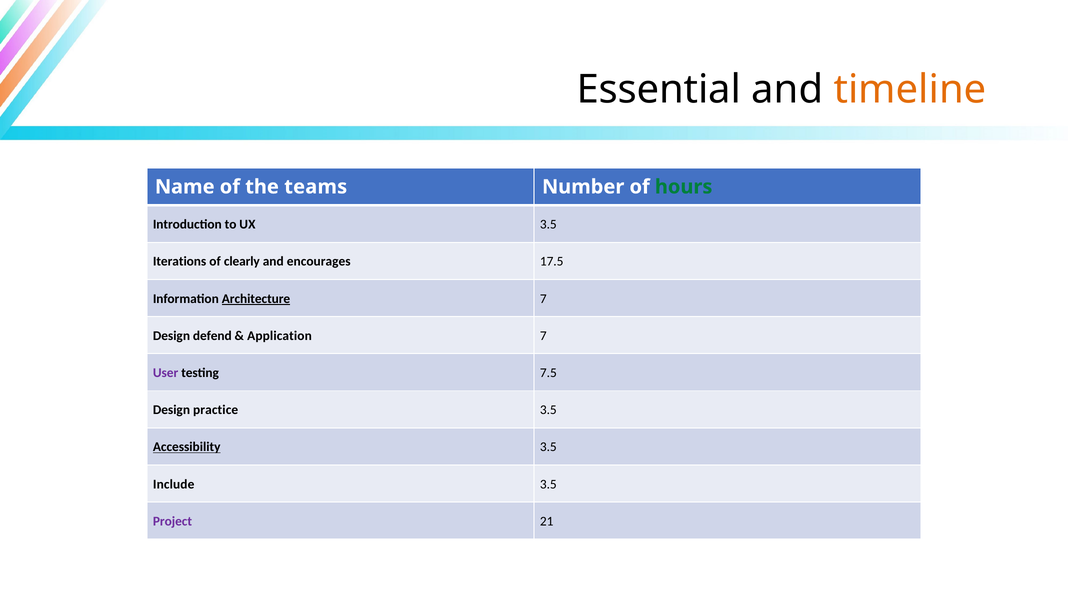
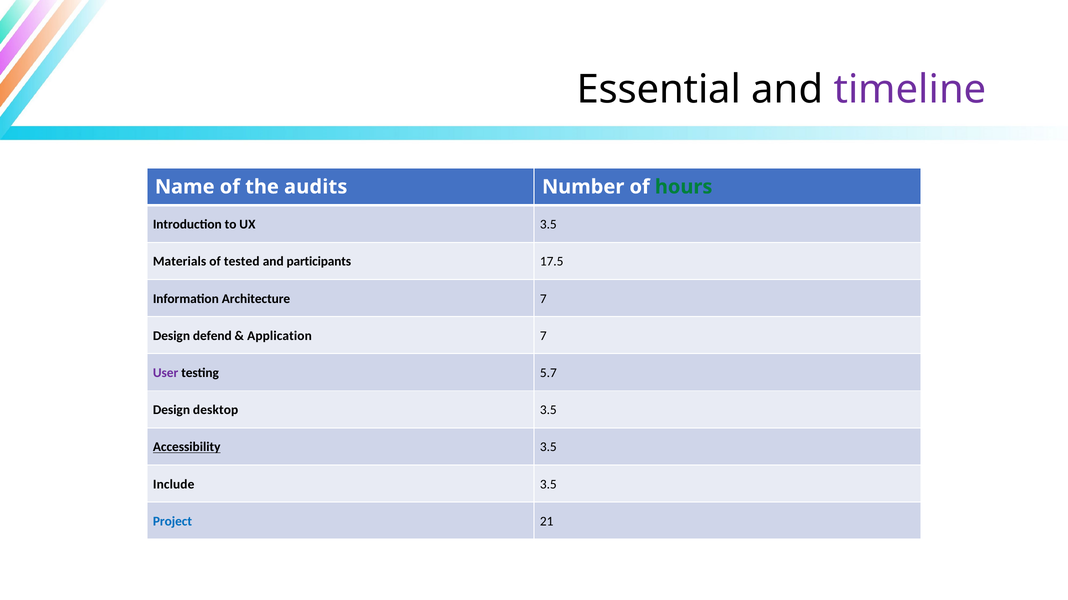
timeline colour: orange -> purple
teams: teams -> audits
Iterations: Iterations -> Materials
clearly: clearly -> tested
encourages: encourages -> participants
Architecture underline: present -> none
7.5: 7.5 -> 5.7
practice: practice -> desktop
Project colour: purple -> blue
